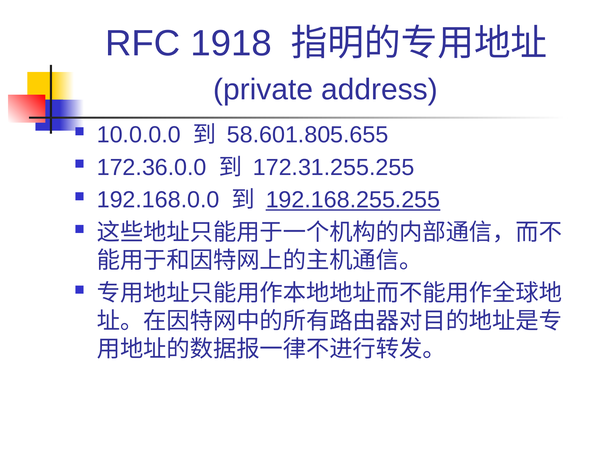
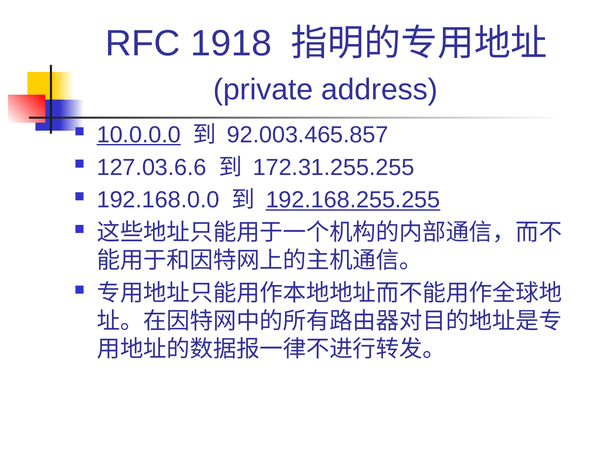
10.0.0.0 underline: none -> present
58.601.805.655: 58.601.805.655 -> 92.003.465.857
172.36.0.0: 172.36.0.0 -> 127.03.6.6
